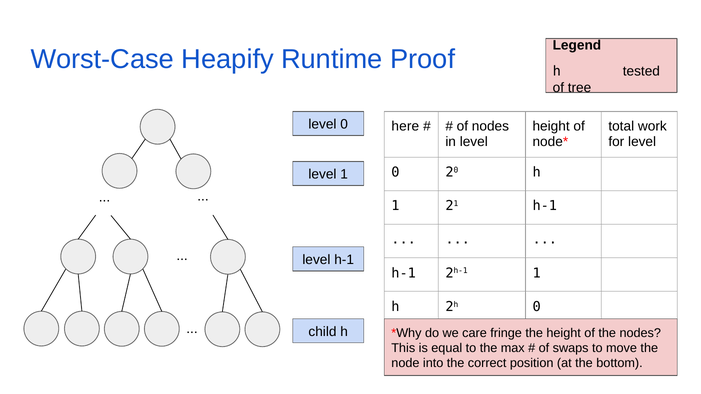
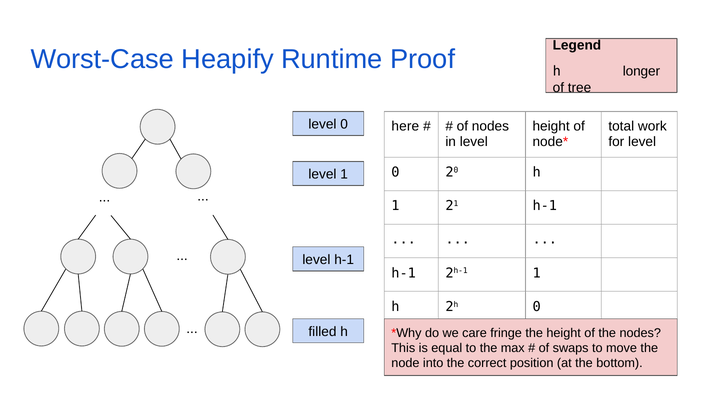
tested: tested -> longer
child: child -> filled
